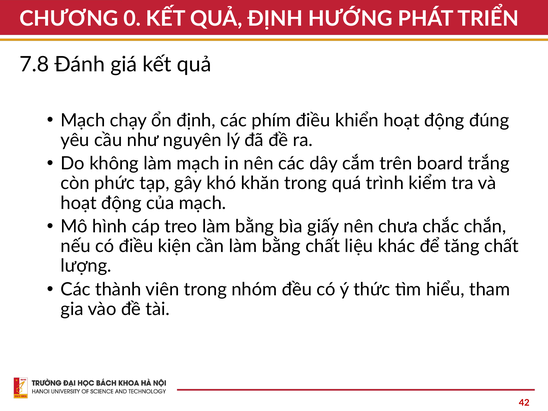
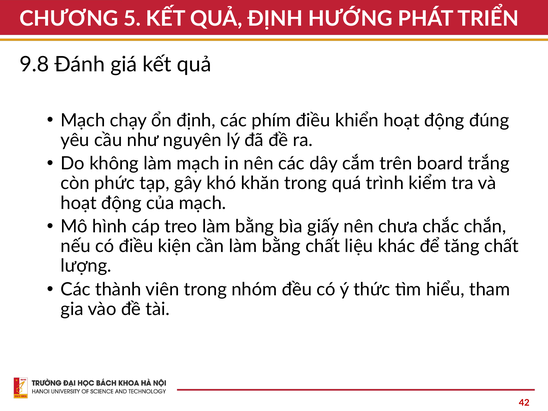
0: 0 -> 5
7.8: 7.8 -> 9.8
